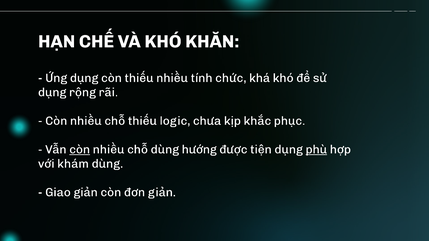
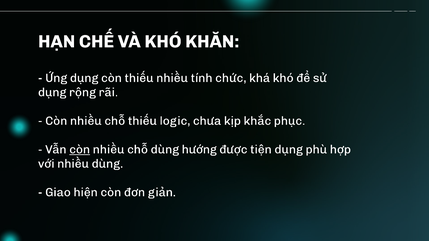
phù underline: present -> none
với khám: khám -> nhiều
Giao giản: giản -> hiện
